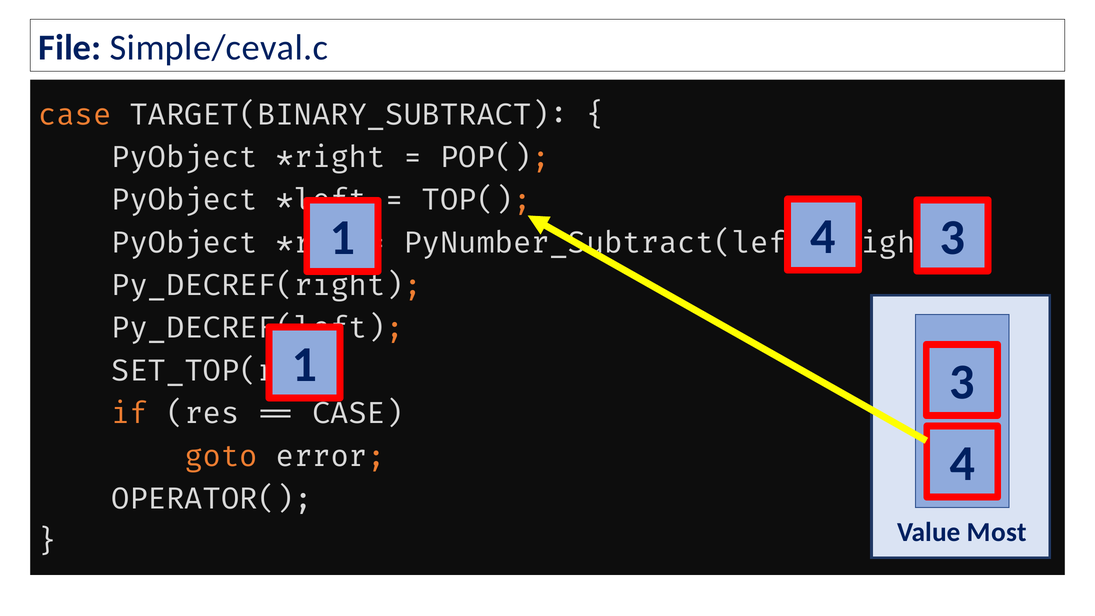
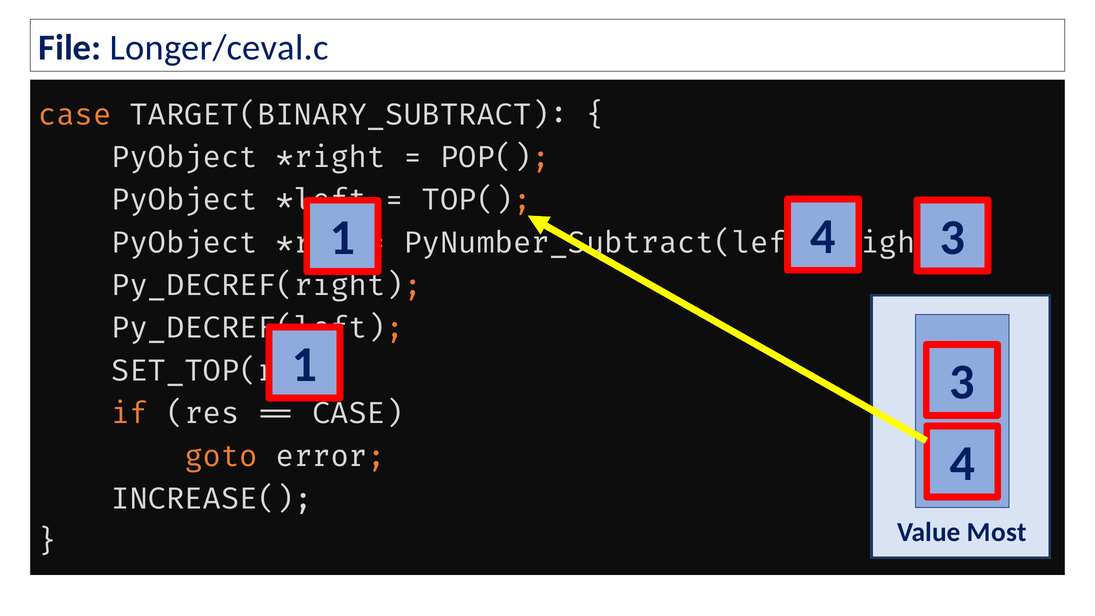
Simple/ceval.c: Simple/ceval.c -> Longer/ceval.c
OPERATOR(: OPERATOR( -> INCREASE(
